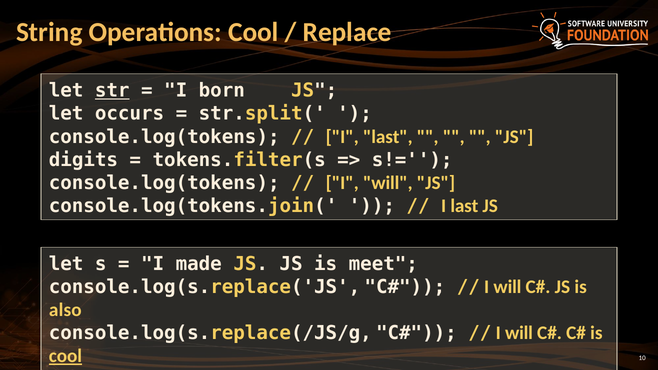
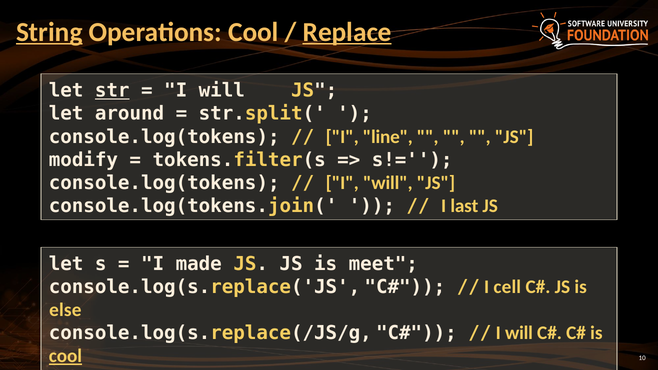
String underline: none -> present
Replace underline: none -> present
born at (222, 91): born -> will
occurs: occurs -> around
last at (388, 137): last -> line
digits: digits -> modify
will at (507, 287): will -> cell
also: also -> else
